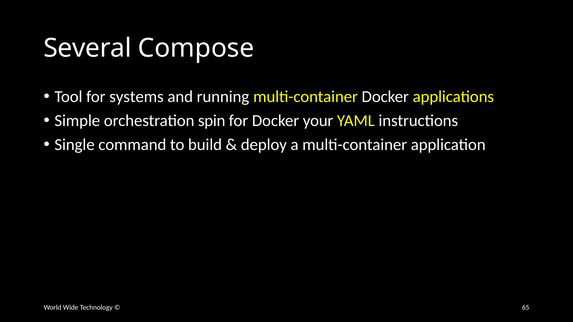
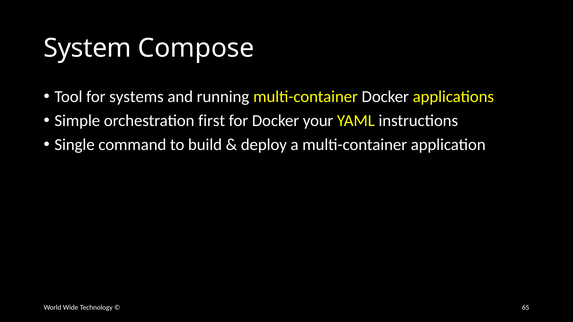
Several: Several -> System
spin: spin -> first
